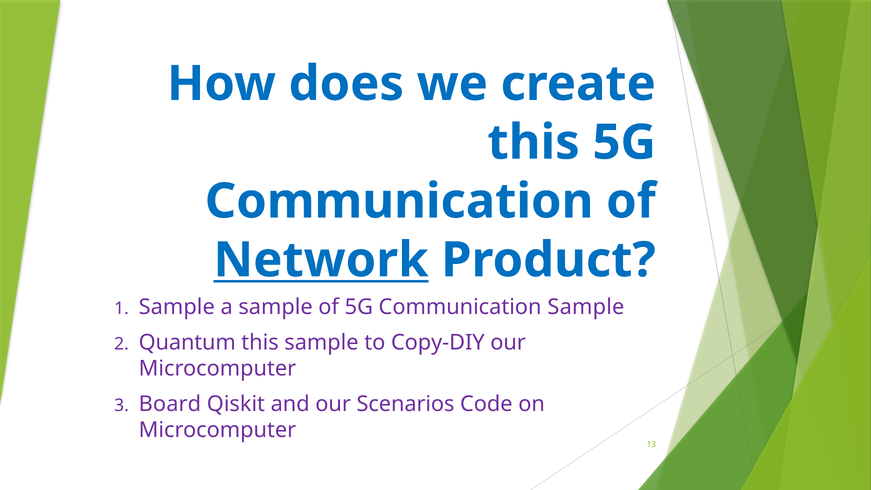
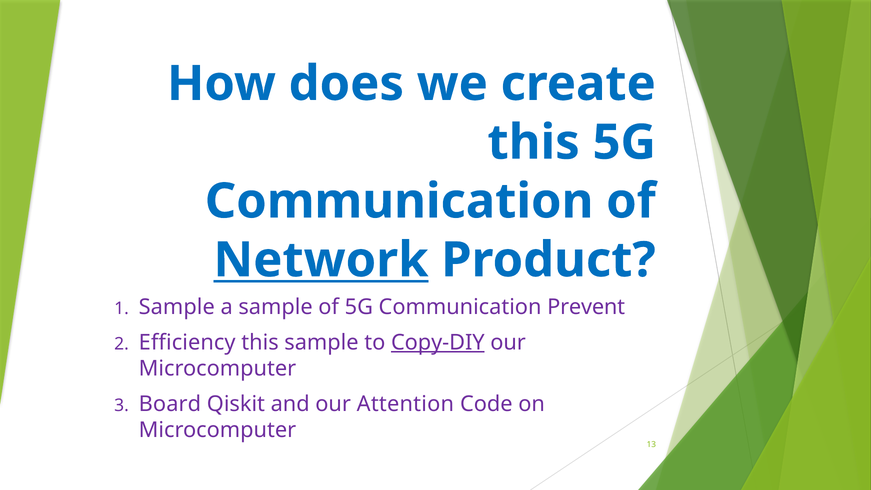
Communication Sample: Sample -> Prevent
Quantum: Quantum -> Efficiency
Copy-DIY underline: none -> present
Scenarios: Scenarios -> Attention
